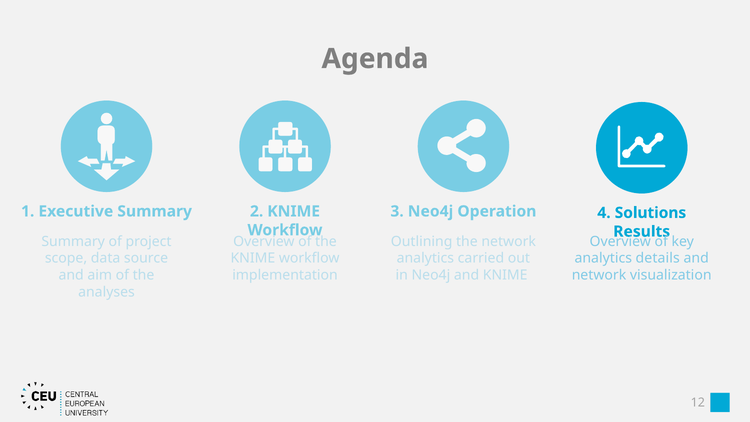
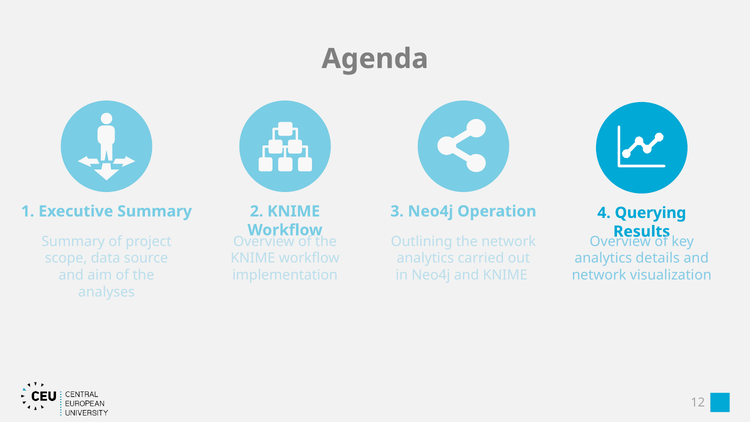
Solutions: Solutions -> Querying
